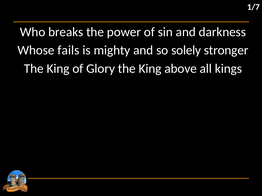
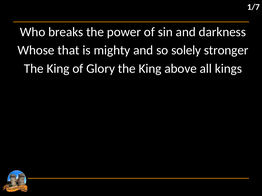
fails: fails -> that
